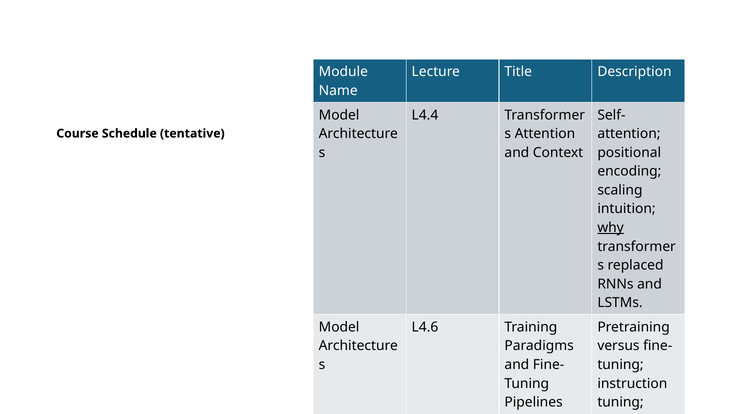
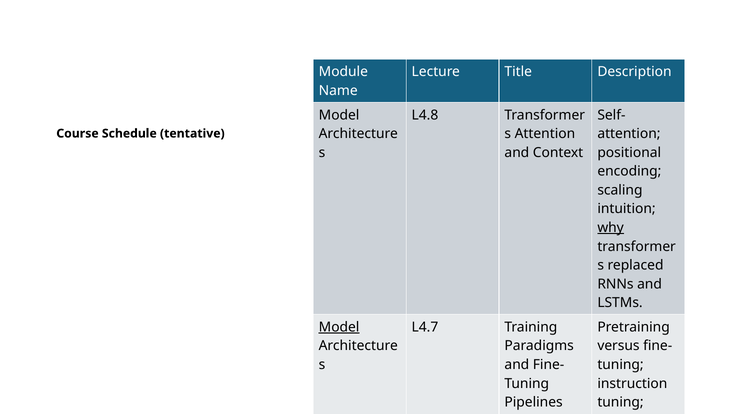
L4.4: L4.4 -> L4.8
Model at (339, 328) underline: none -> present
L4.6: L4.6 -> L4.7
